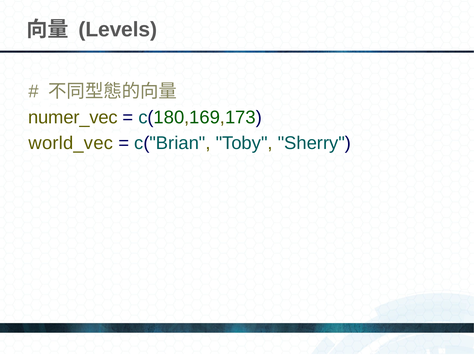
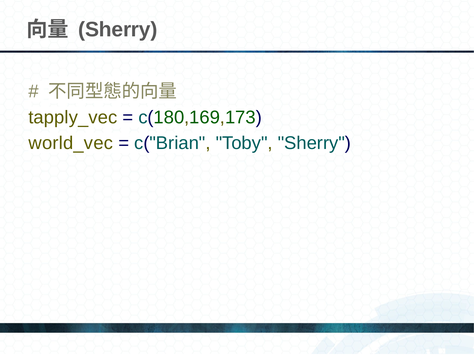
Levels at (118, 30): Levels -> Sherry
numer_vec: numer_vec -> tapply_vec
